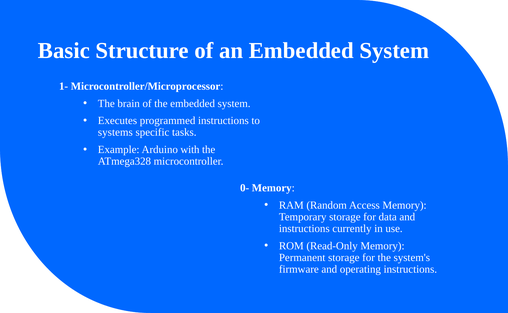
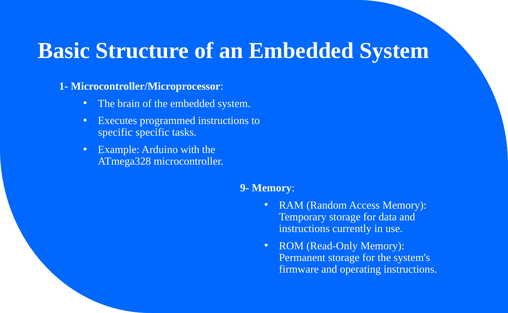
systems at (115, 132): systems -> specific
0-: 0- -> 9-
